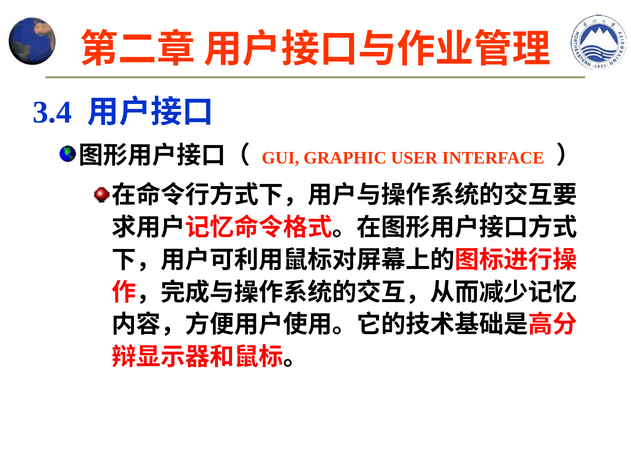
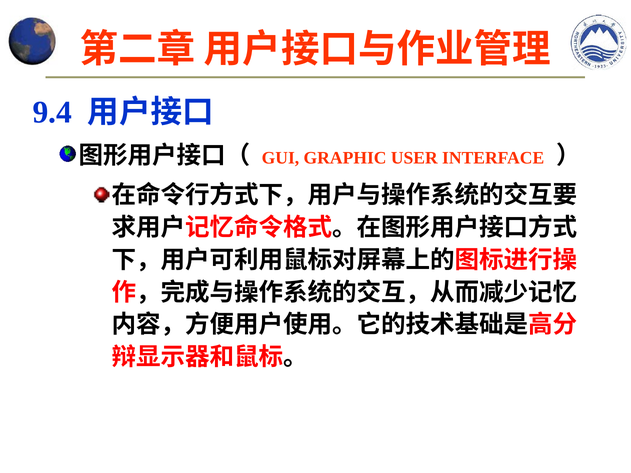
3.4: 3.4 -> 9.4
